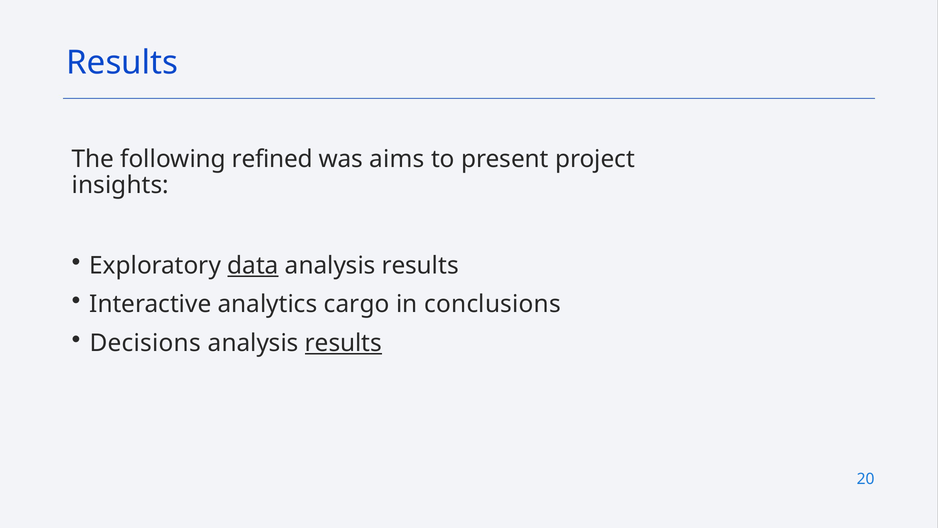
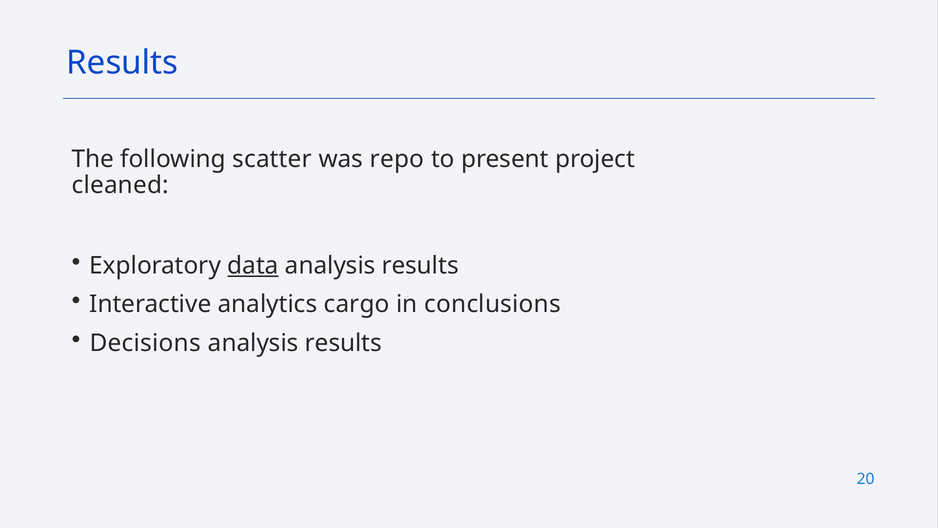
refined: refined -> scatter
aims: aims -> repo
insights: insights -> cleaned
results at (343, 343) underline: present -> none
